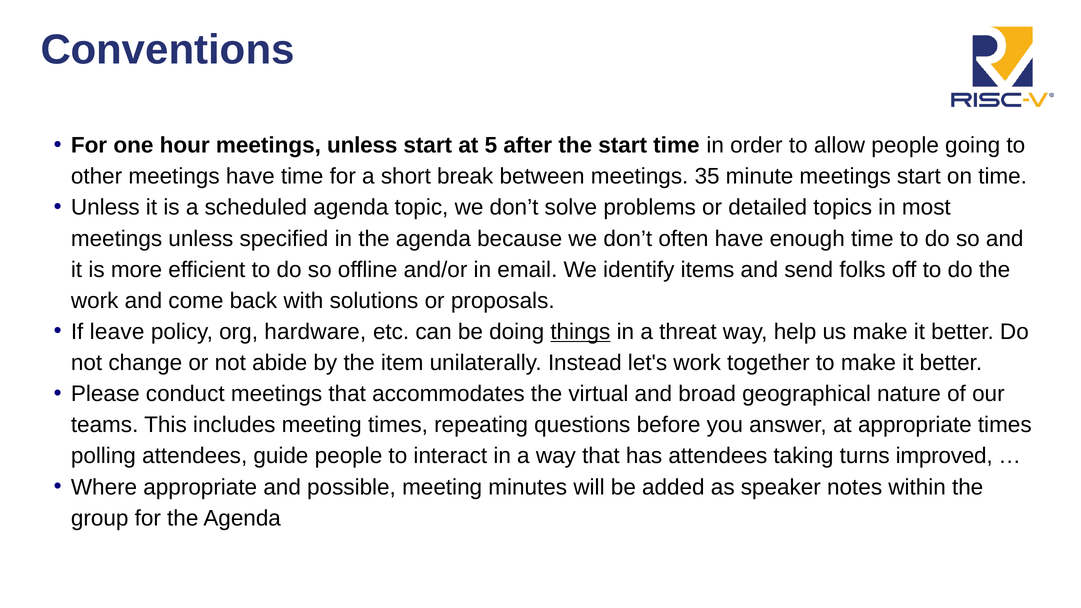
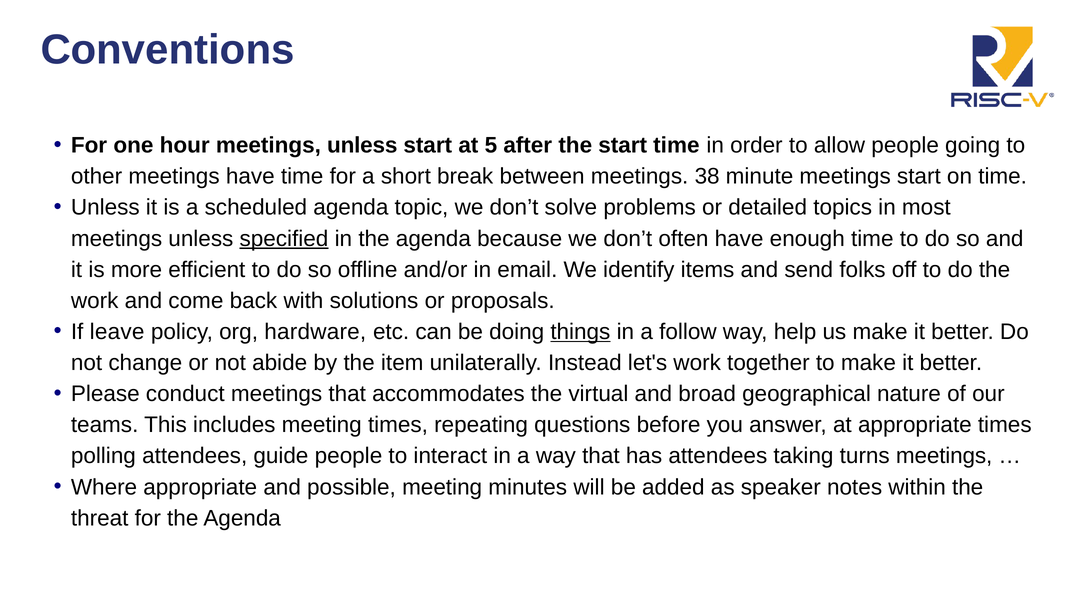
35: 35 -> 38
specified underline: none -> present
threat: threat -> follow
turns improved: improved -> meetings
group: group -> threat
